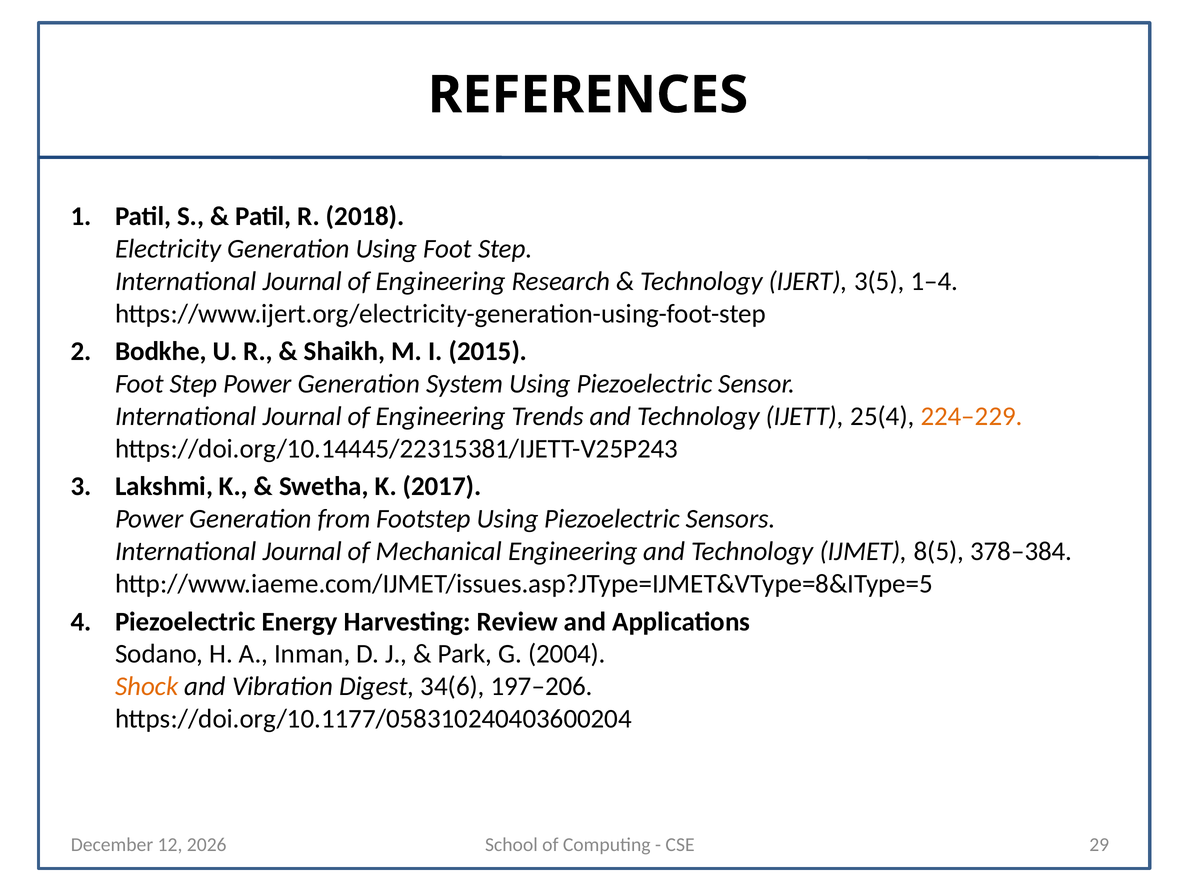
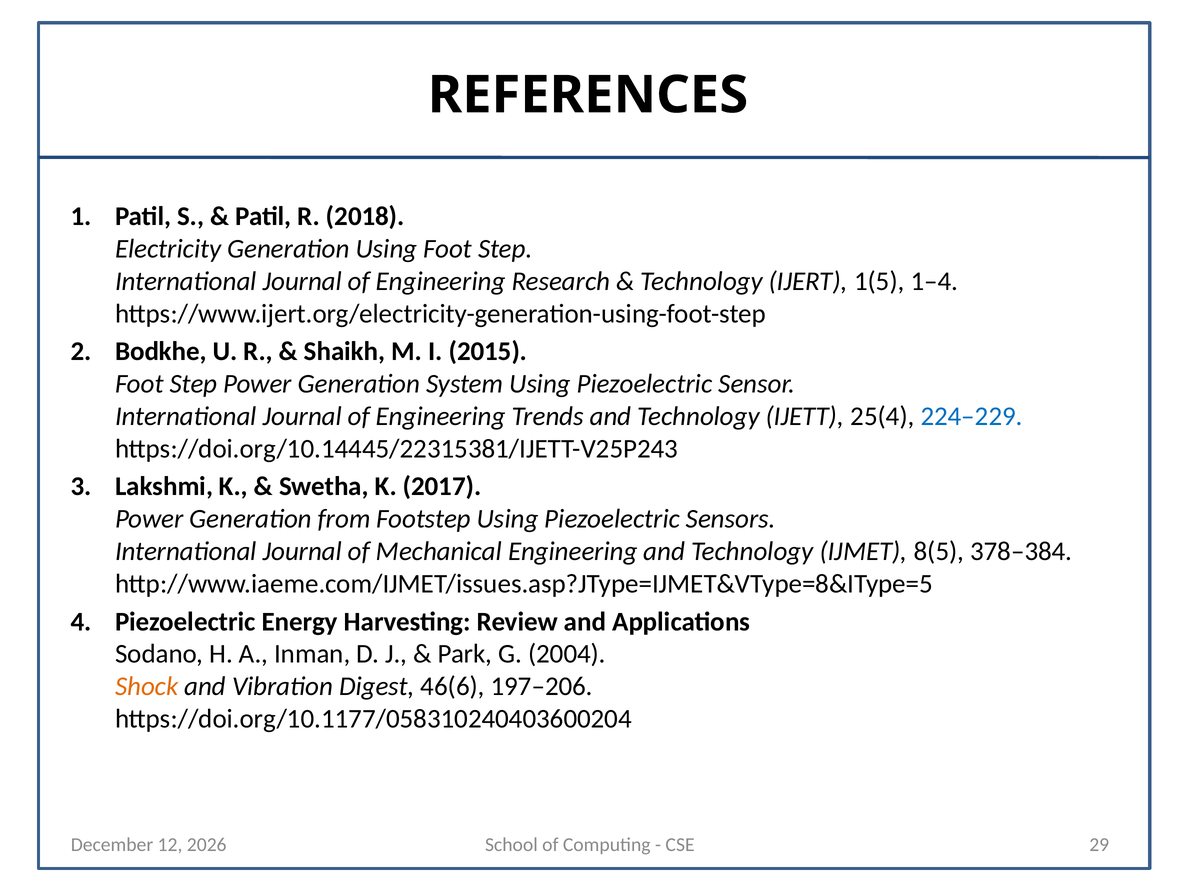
3(5: 3(5 -> 1(5
224–229 colour: orange -> blue
34(6: 34(6 -> 46(6
